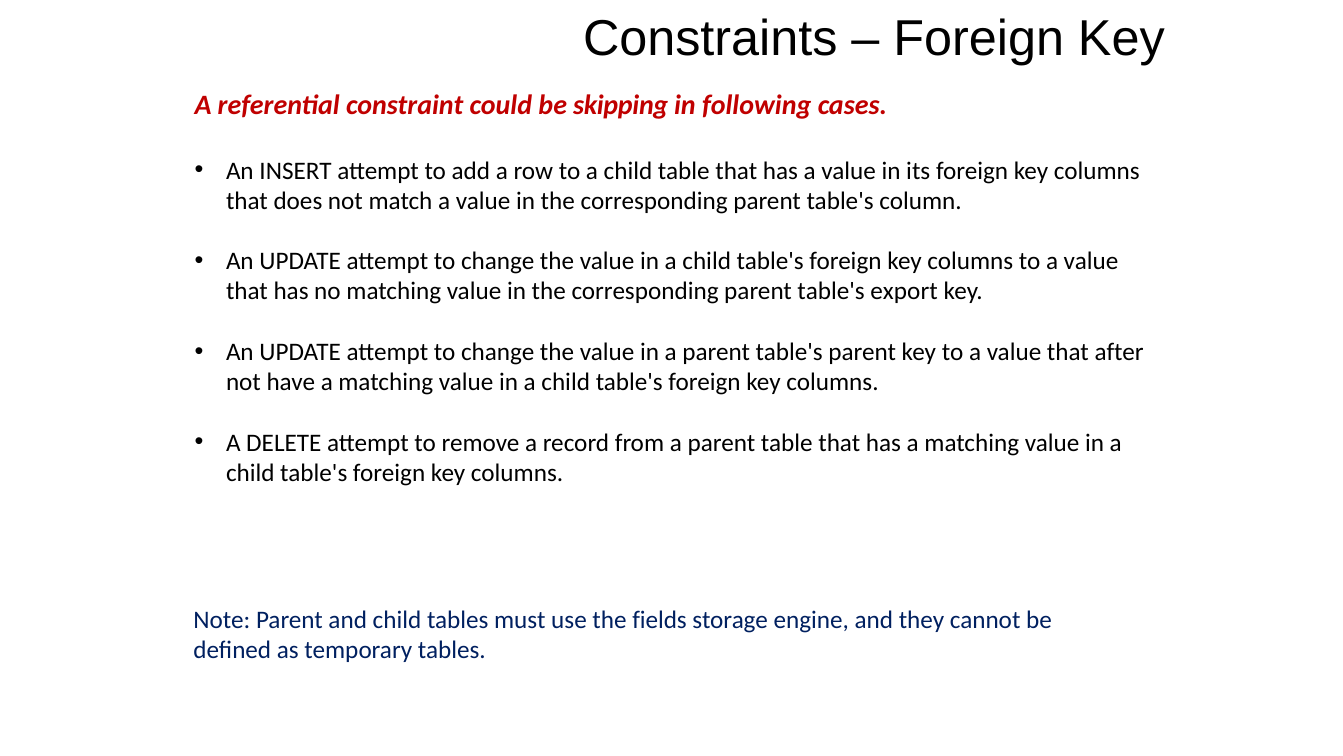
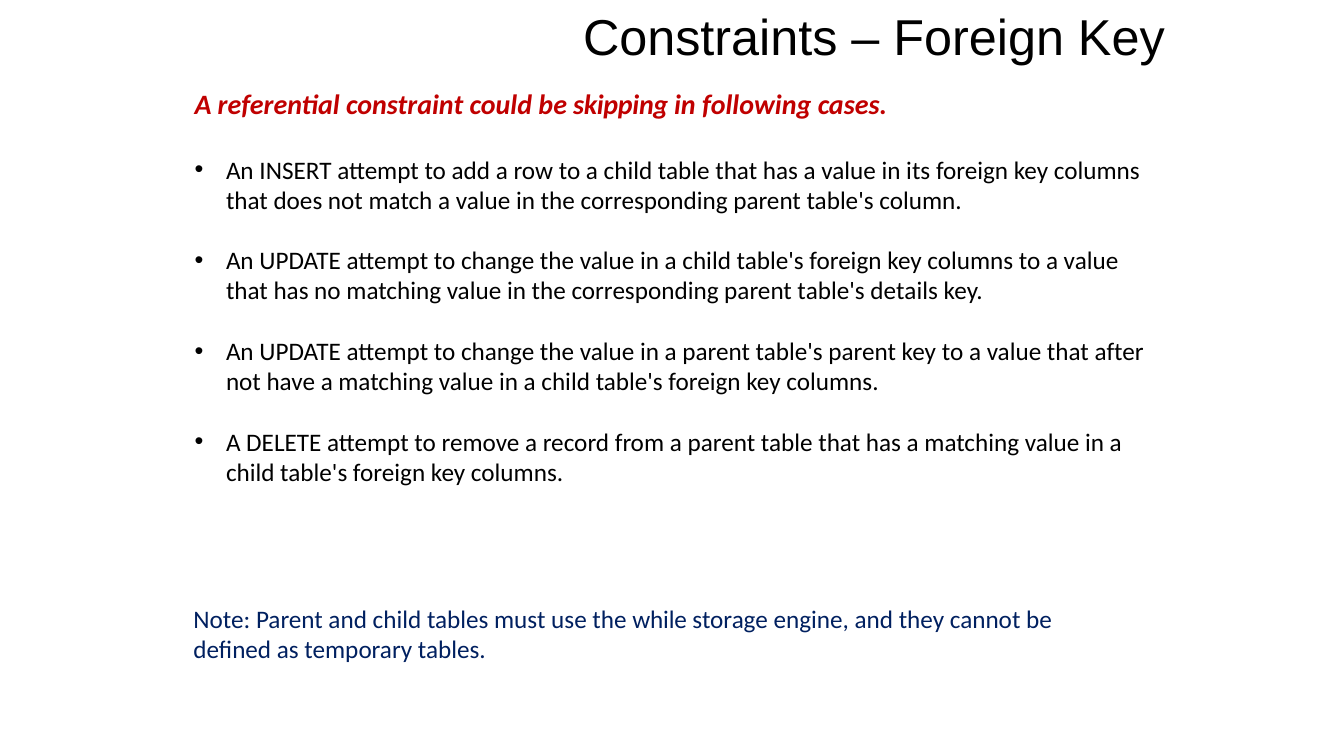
export: export -> details
fields: fields -> while
